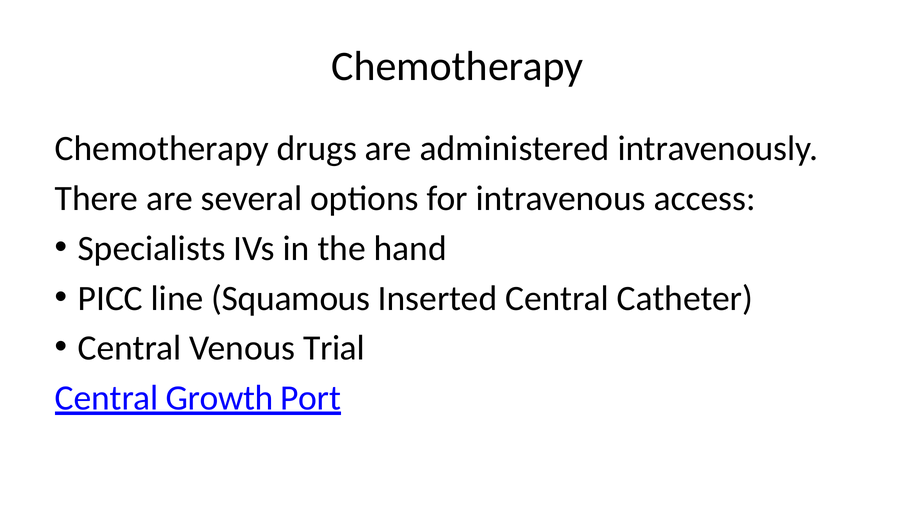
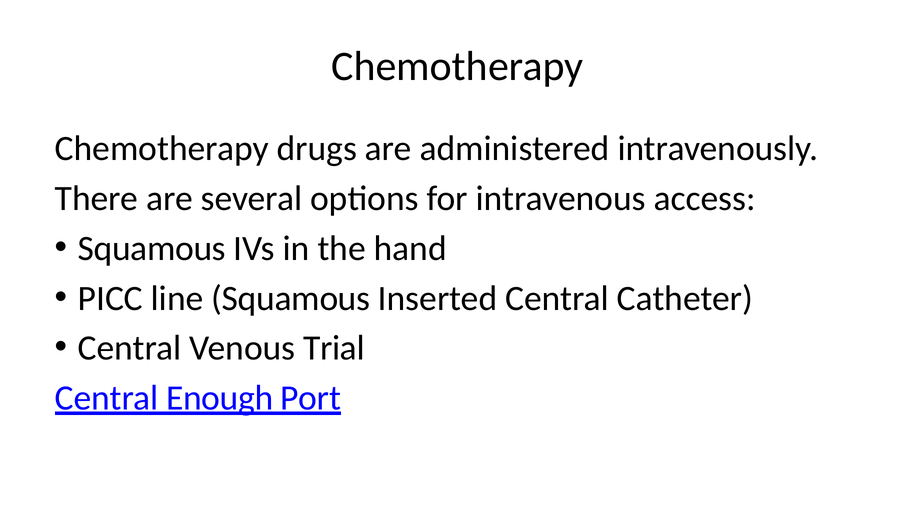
Specialists at (152, 248): Specialists -> Squamous
Growth: Growth -> Enough
